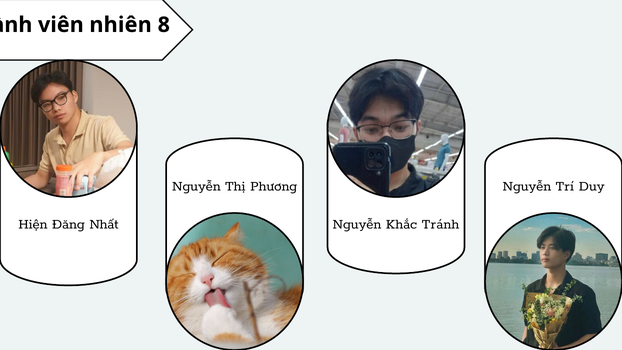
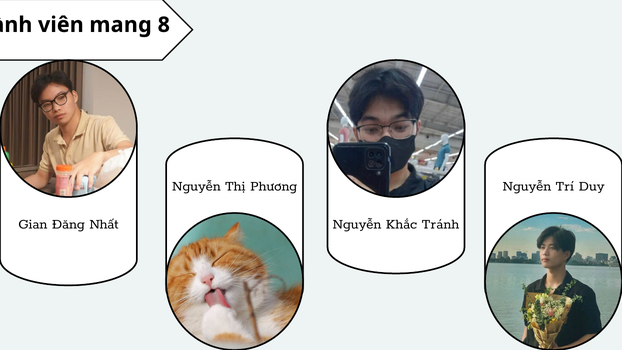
nhiên: nhiên -> mang
Hiện: Hiện -> Gian
